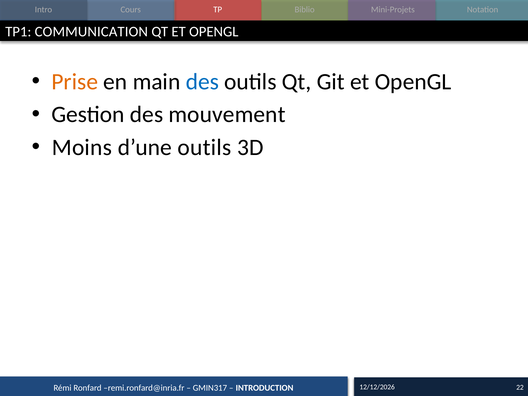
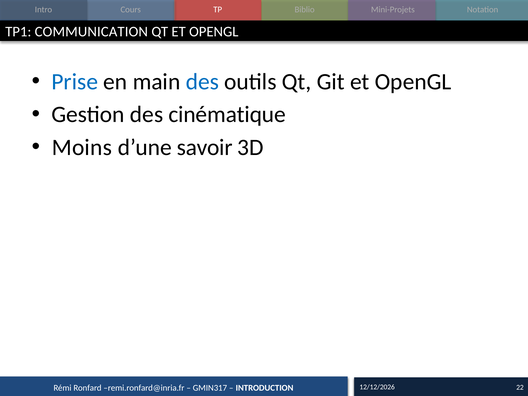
Prise colour: orange -> blue
mouvement: mouvement -> cinématique
d’une outils: outils -> savoir
